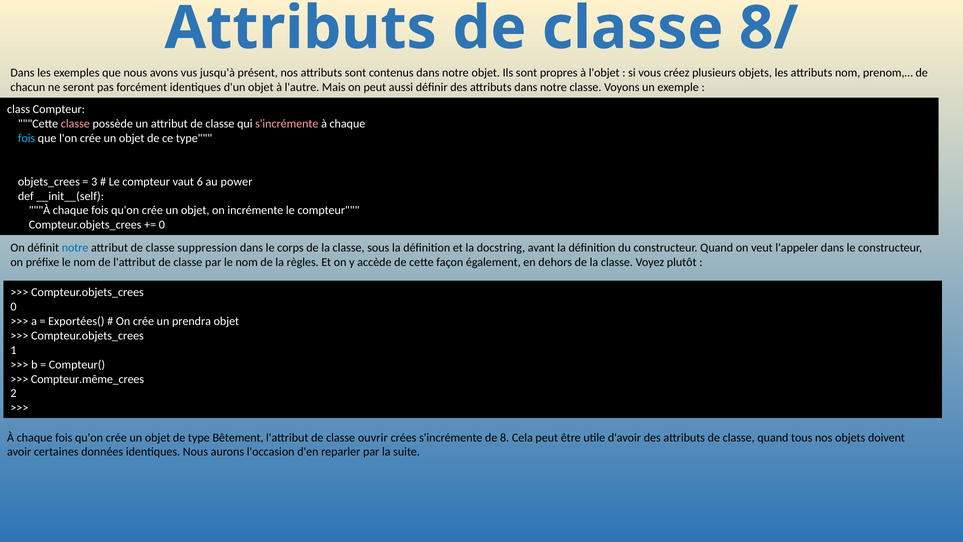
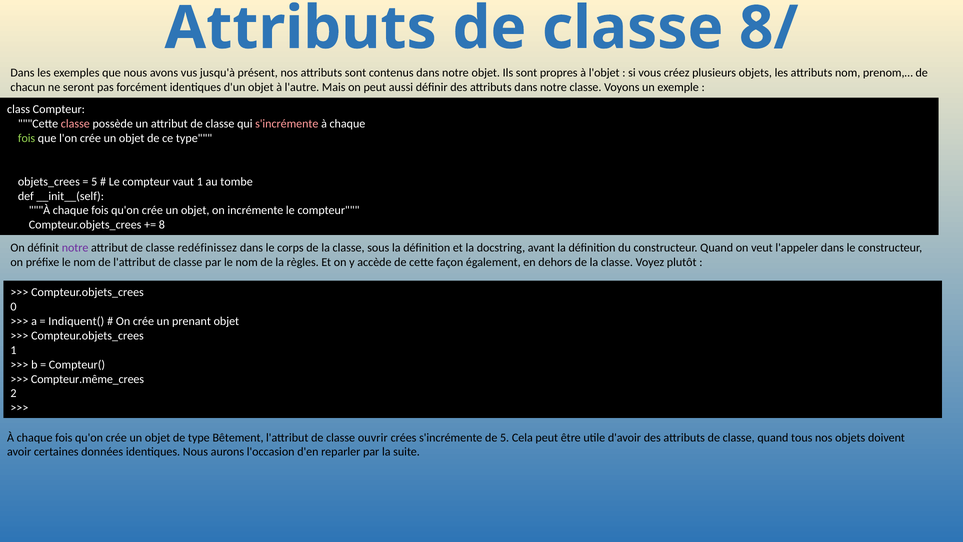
fois at (27, 138) colour: light blue -> light green
3 at (94, 182): 3 -> 5
vaut 6: 6 -> 1
power: power -> tombe
0 at (162, 225): 0 -> 8
notre at (75, 248) colour: blue -> purple
suppression: suppression -> redéfinissez
Exportées(: Exportées( -> Indiquent(
prendra: prendra -> prenant
de 8: 8 -> 5
